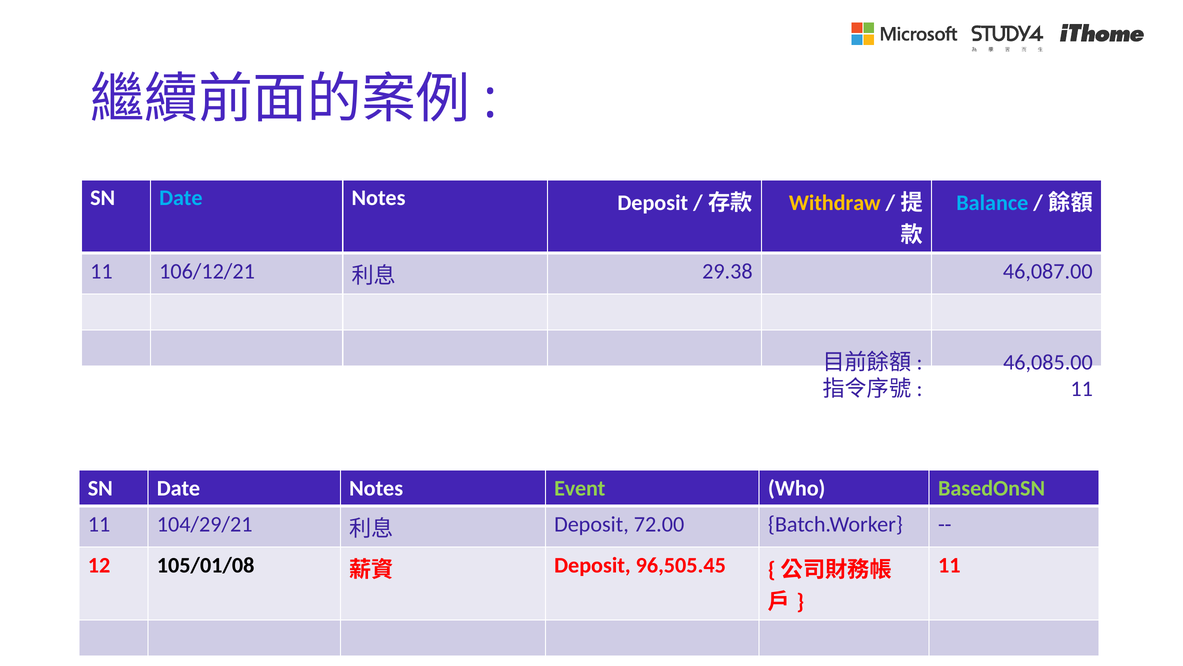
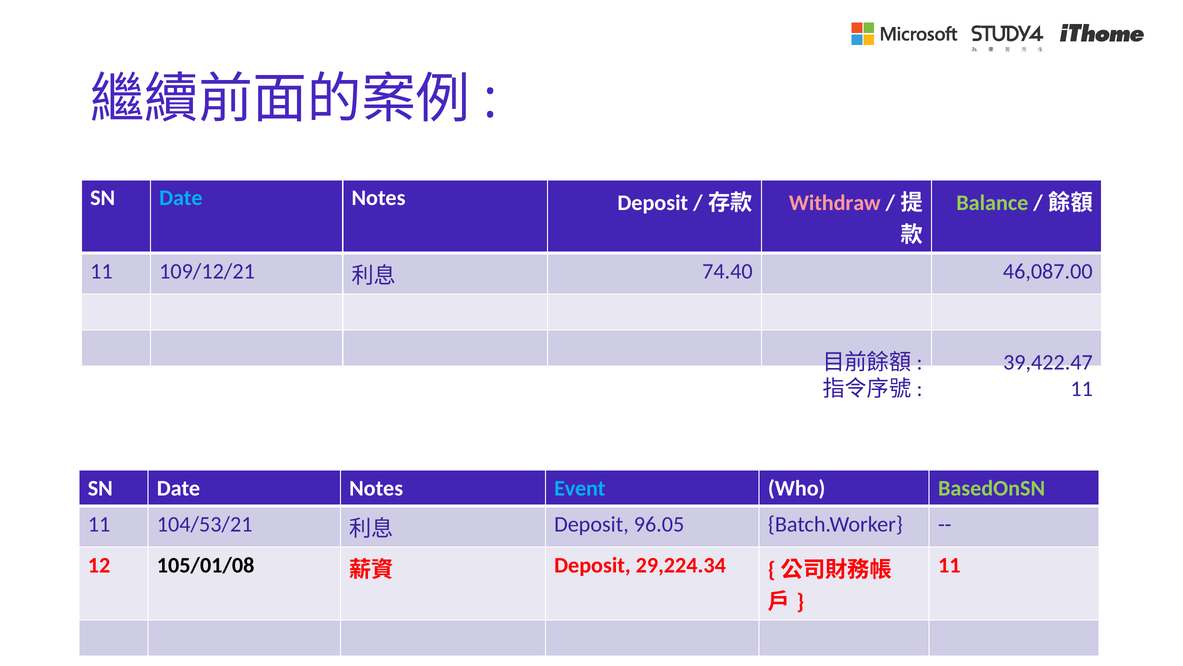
Withdraw colour: yellow -> pink
Balance colour: light blue -> light green
106/12/21: 106/12/21 -> 109/12/21
29.38: 29.38 -> 74.40
46,085.00: 46,085.00 -> 39,422.47
Event colour: light green -> light blue
104/29/21: 104/29/21 -> 104/53/21
72.00: 72.00 -> 96.05
96,505.45: 96,505.45 -> 29,224.34
